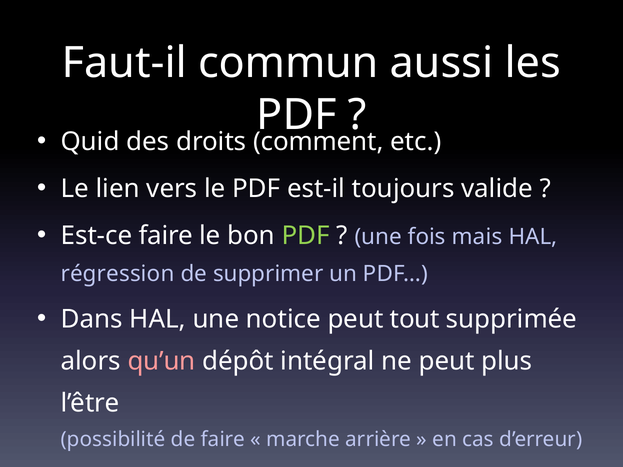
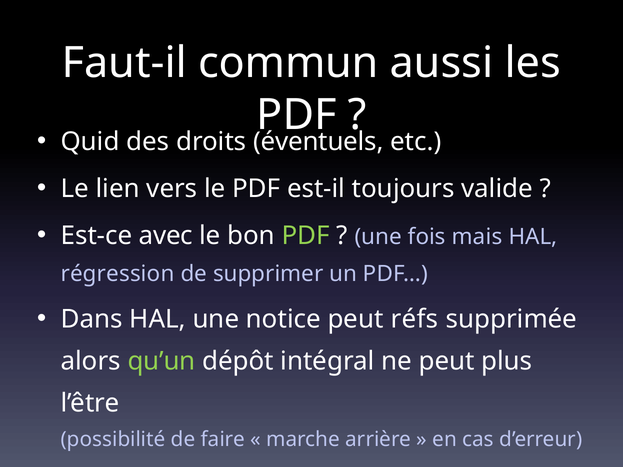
comment: comment -> éventuels
Est-ce faire: faire -> avec
tout: tout -> réfs
qu’un colour: pink -> light green
